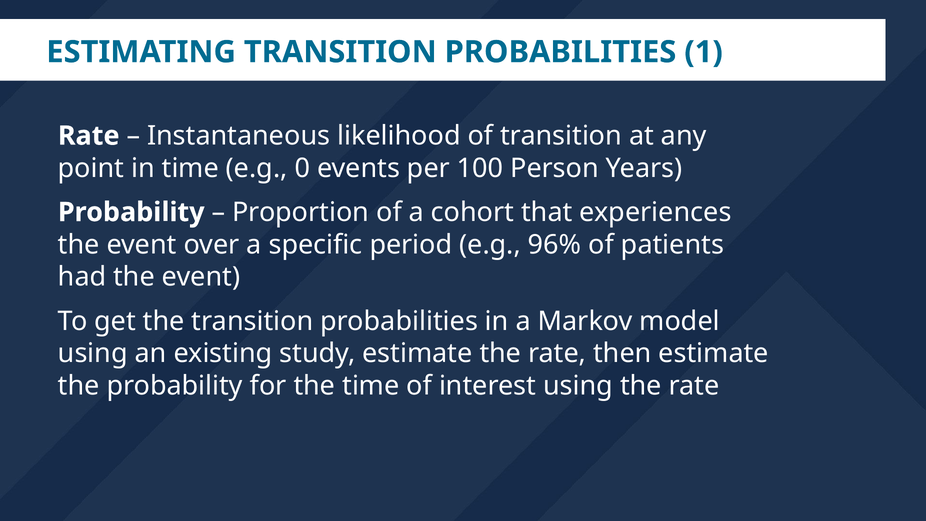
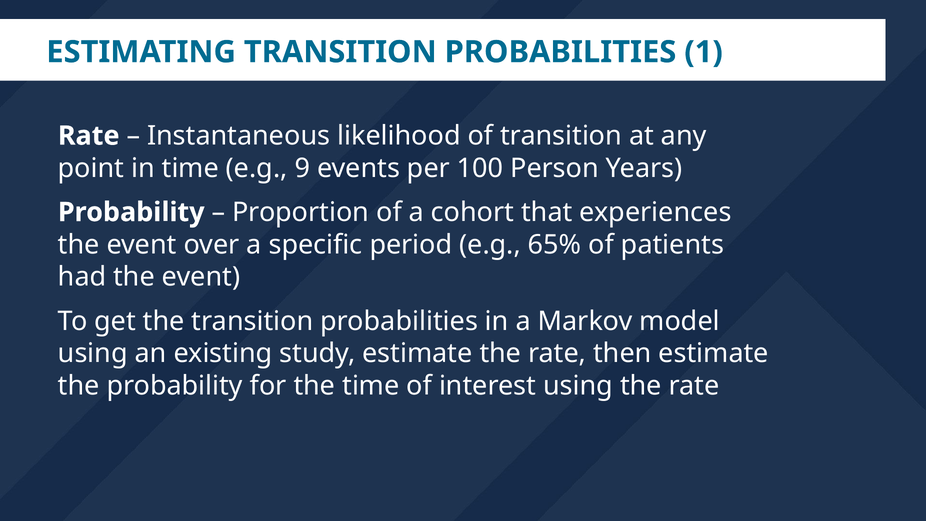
0: 0 -> 9
96%: 96% -> 65%
